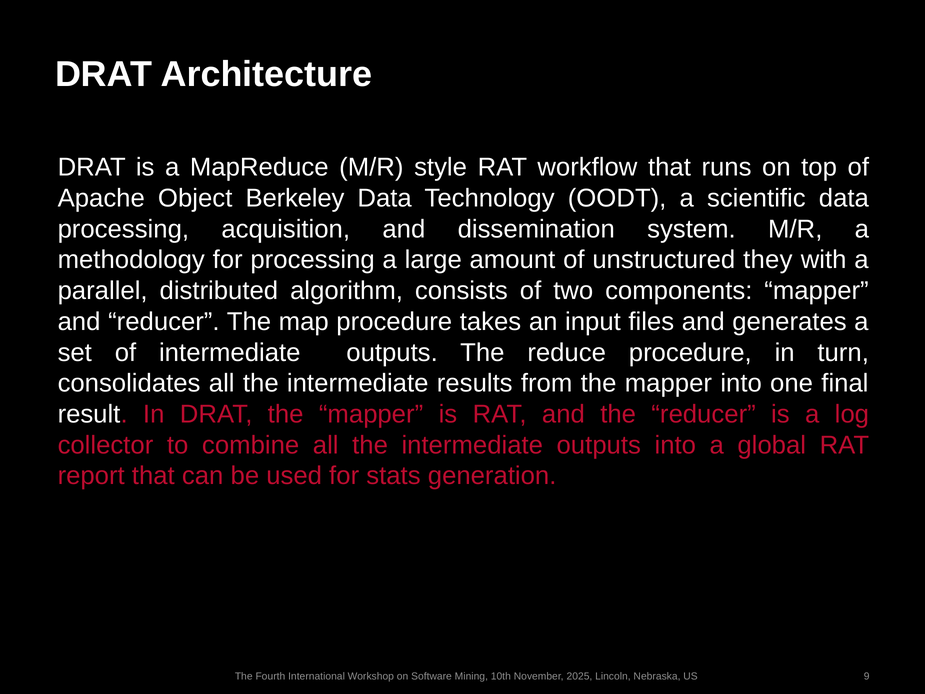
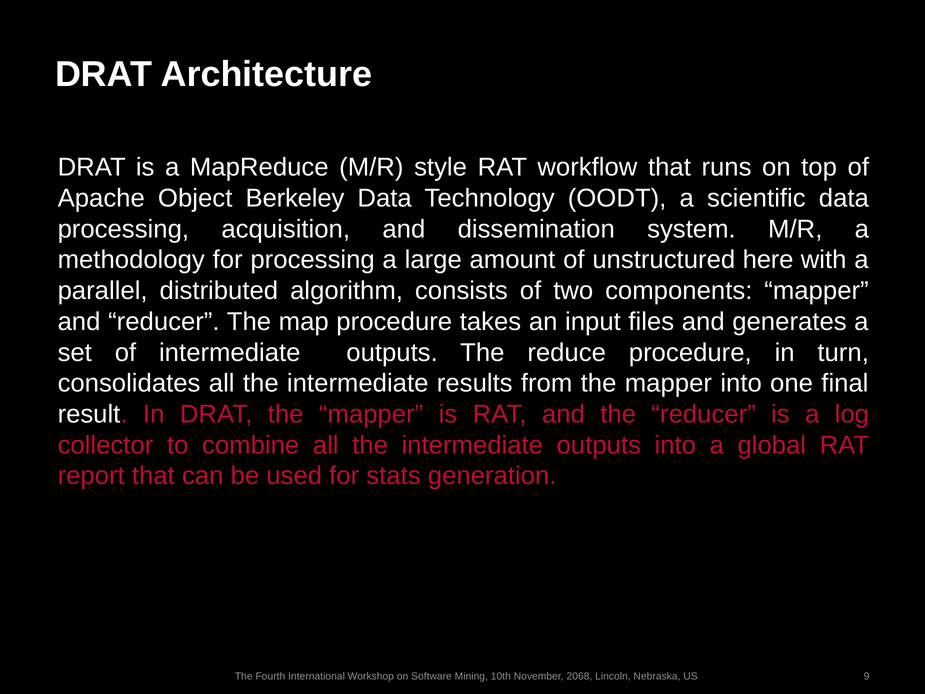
they: they -> here
2025: 2025 -> 2068
